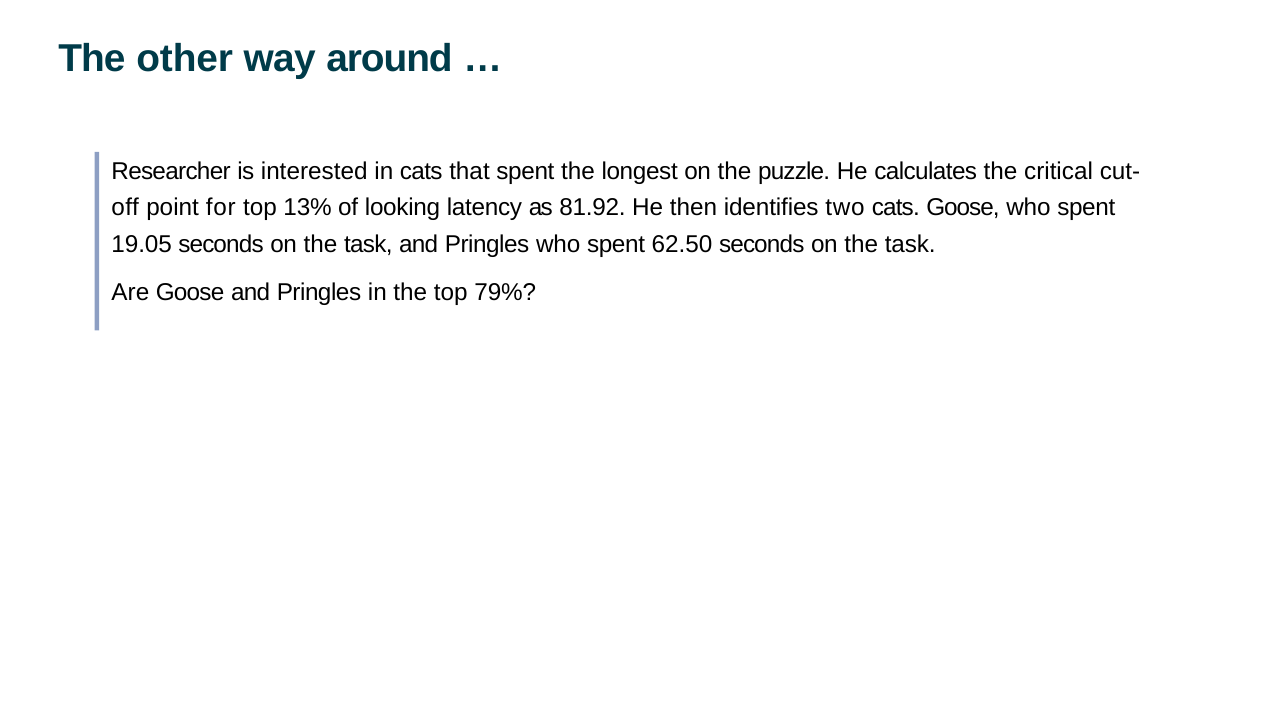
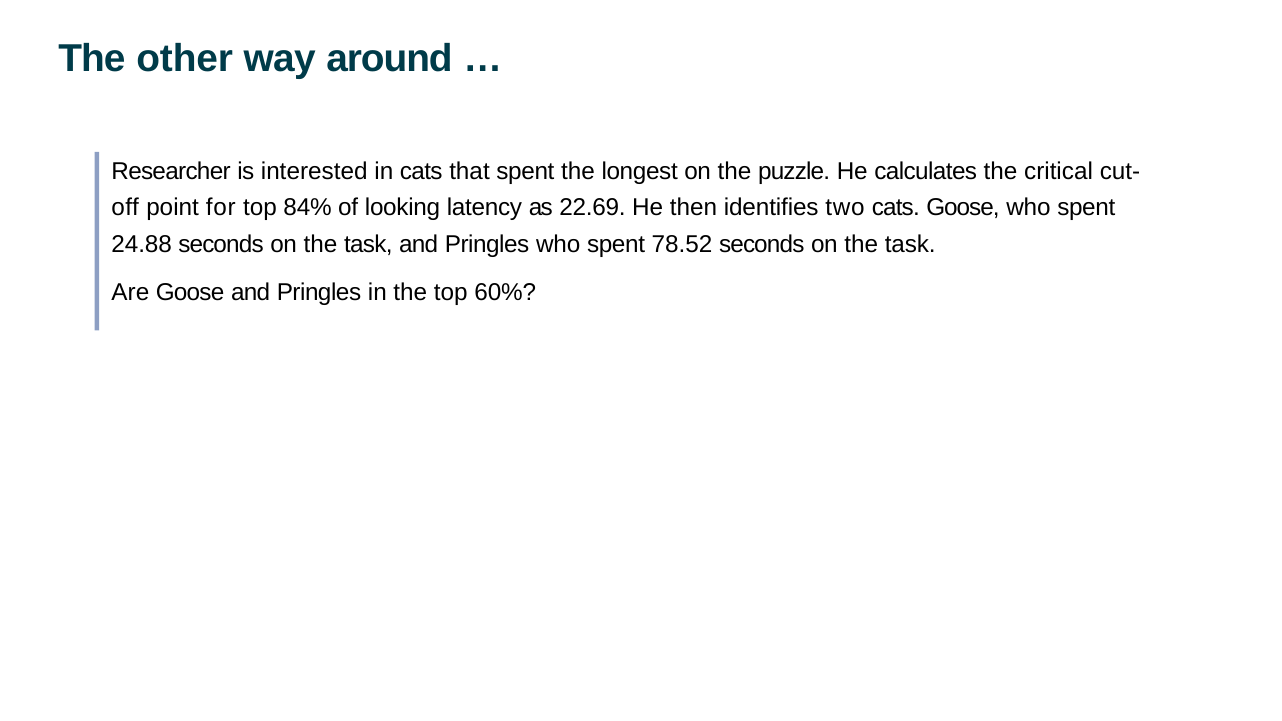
13%: 13% -> 84%
81.92: 81.92 -> 22.69
19.05: 19.05 -> 24.88
62.50: 62.50 -> 78.52
79%: 79% -> 60%
